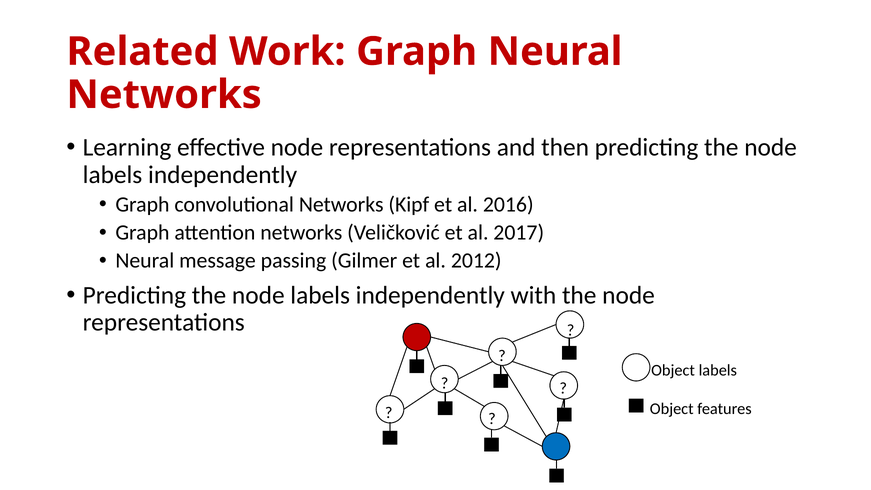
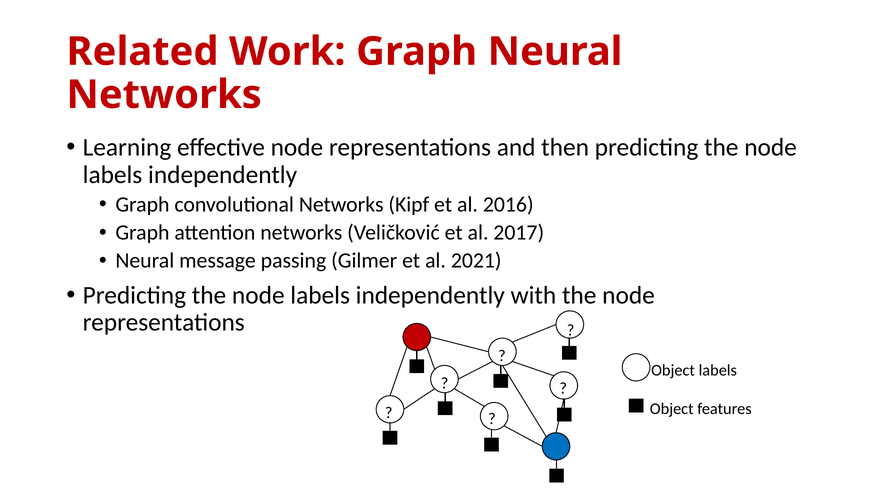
2012: 2012 -> 2021
